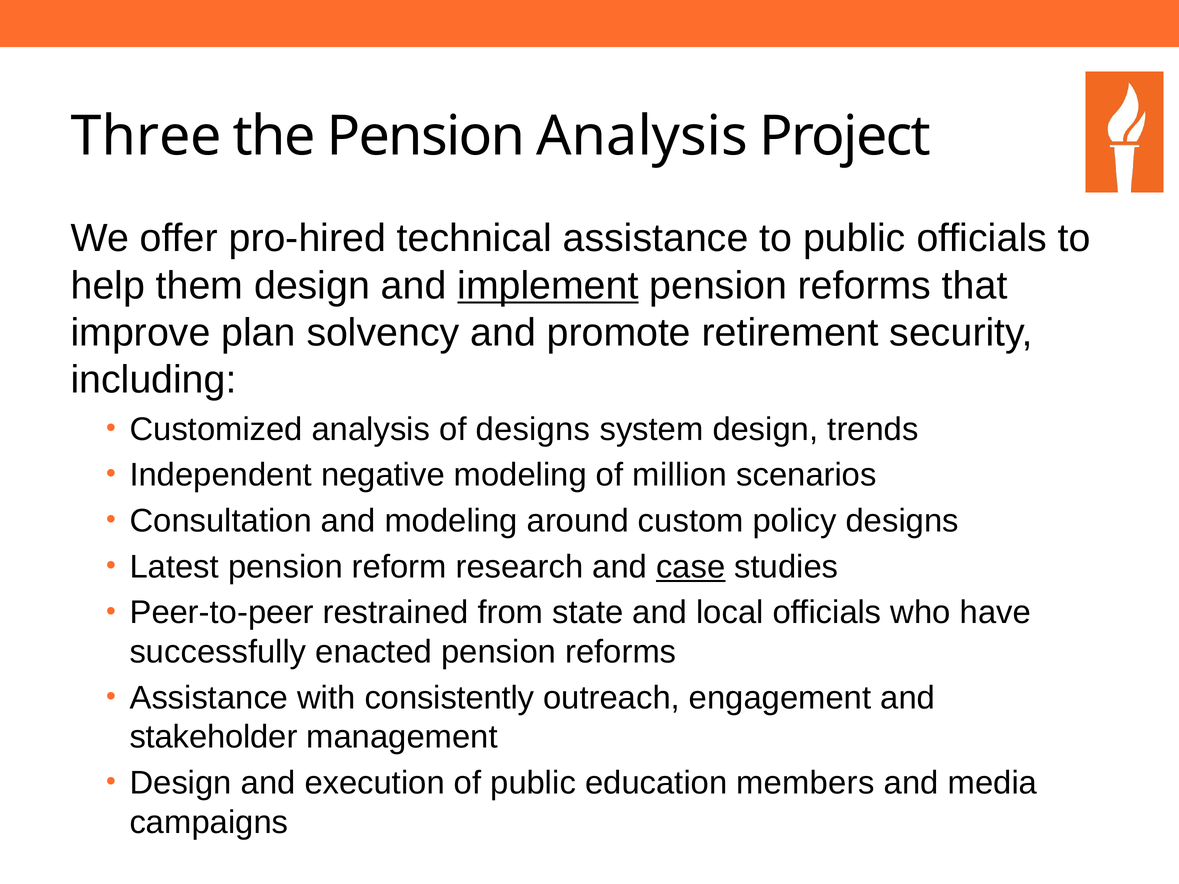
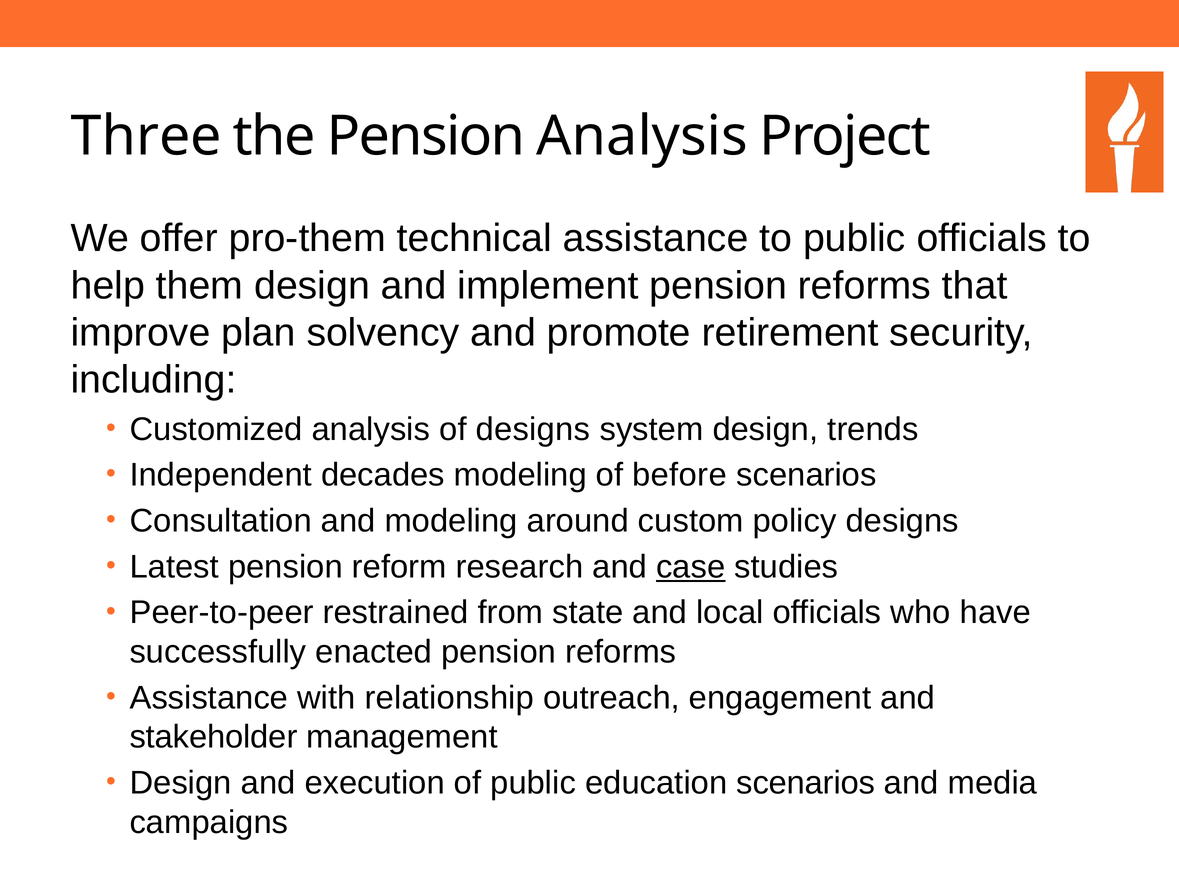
pro-hired: pro-hired -> pro-them
implement underline: present -> none
negative: negative -> decades
million: million -> before
consistently: consistently -> relationship
education members: members -> scenarios
